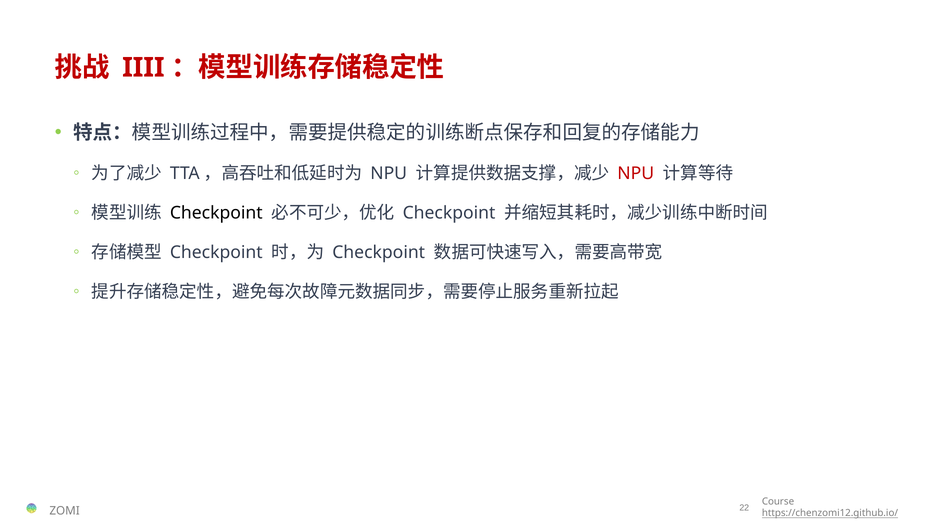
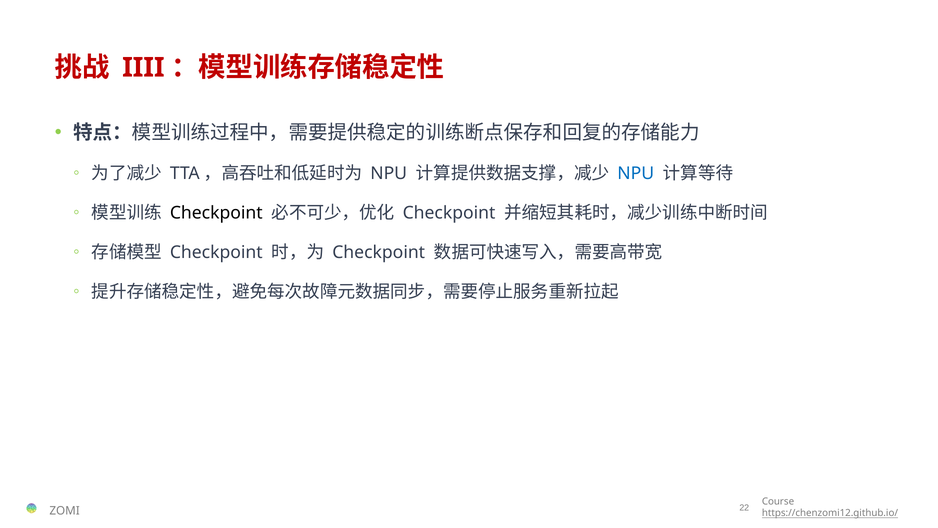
NPU at (636, 173) colour: red -> blue
